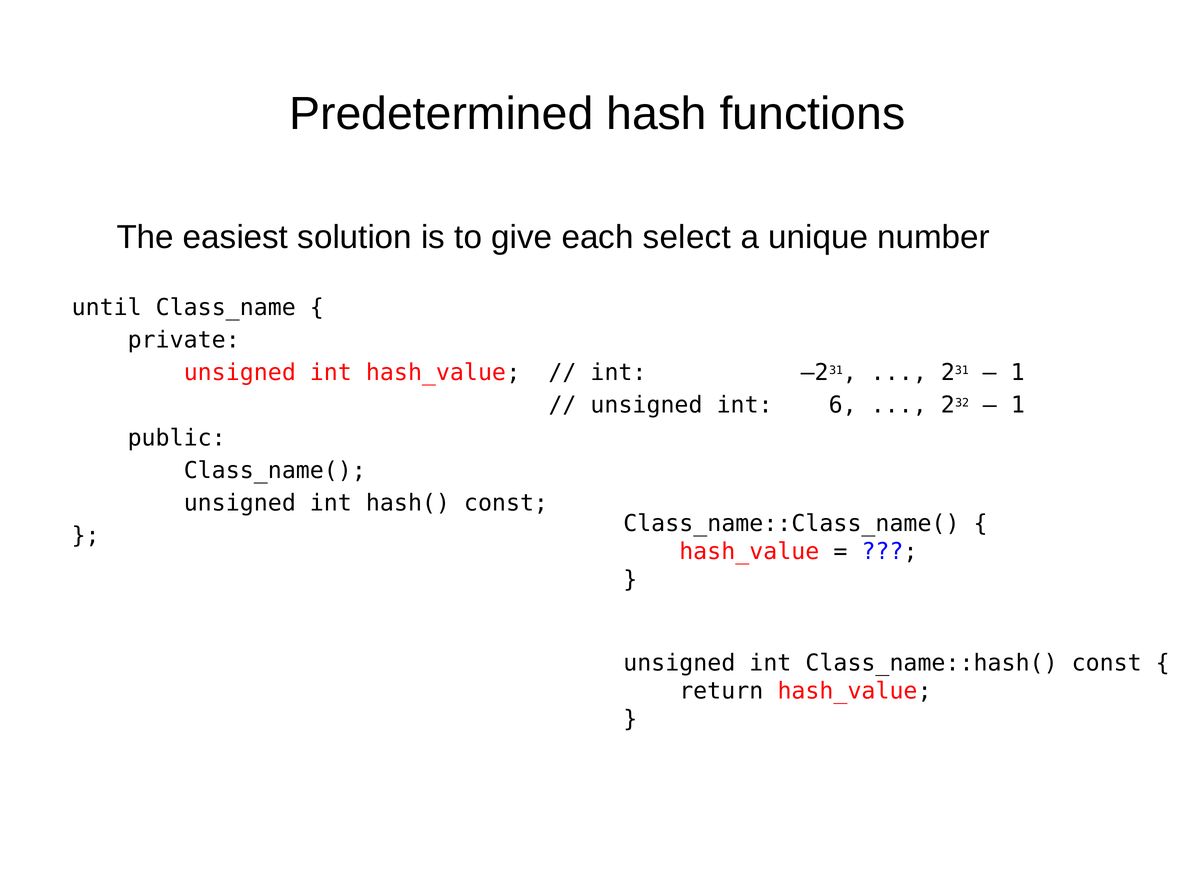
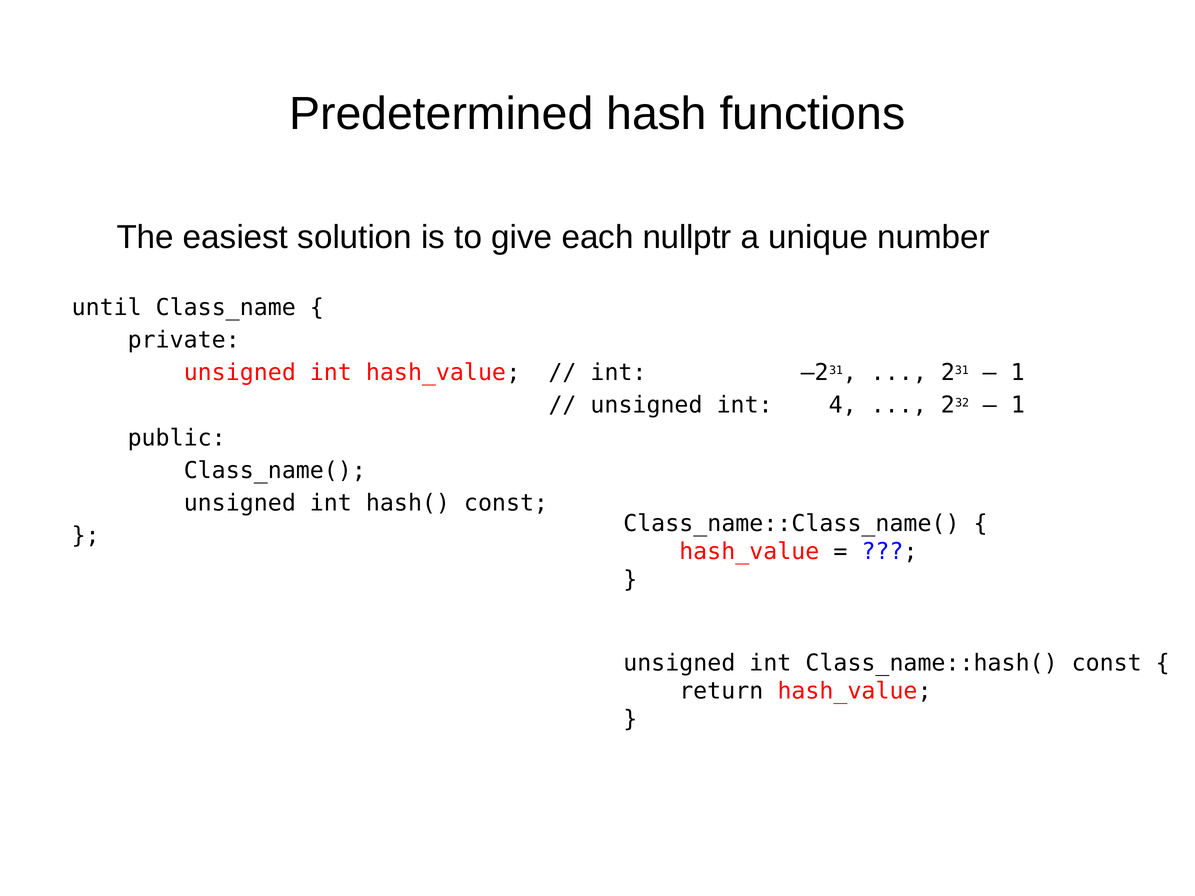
select: select -> nullptr
6: 6 -> 4
